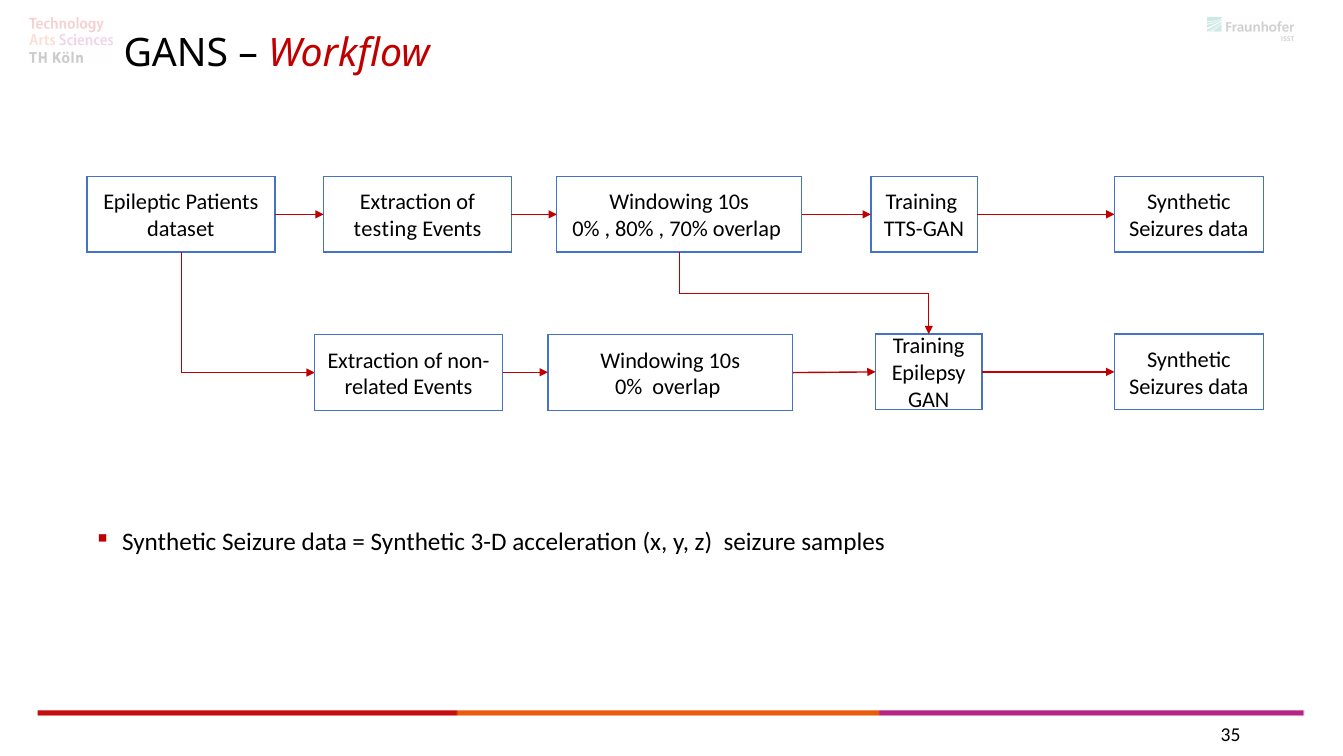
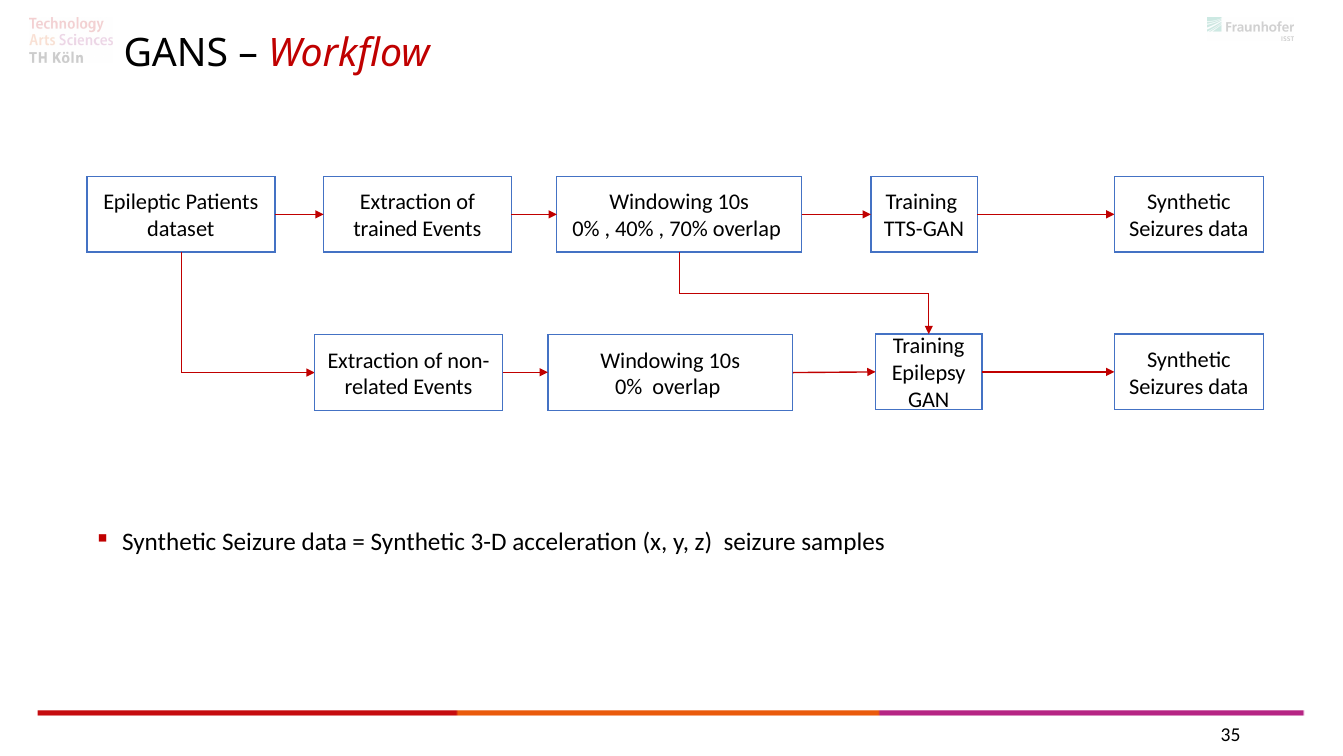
testing: testing -> trained
80%: 80% -> 40%
